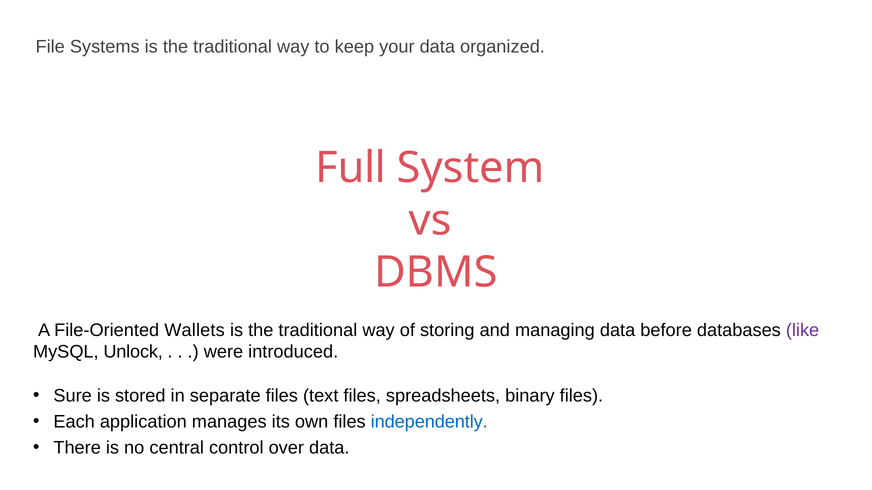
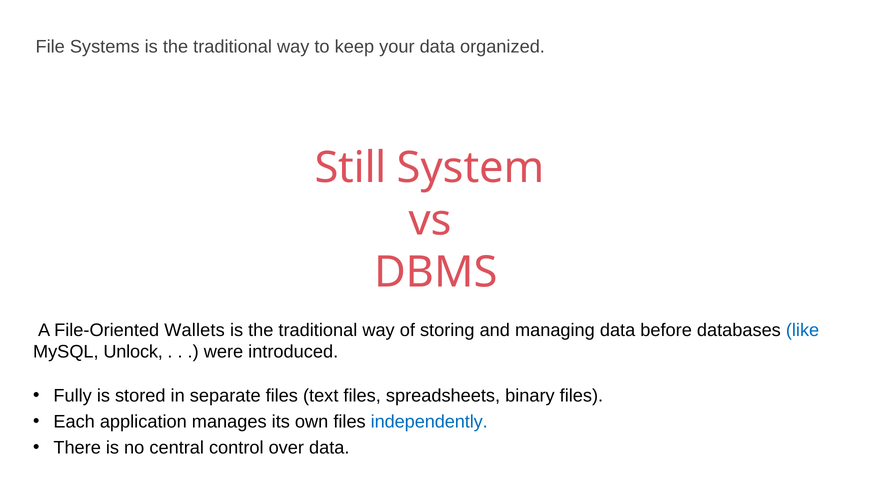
Full: Full -> Still
like colour: purple -> blue
Sure: Sure -> Fully
